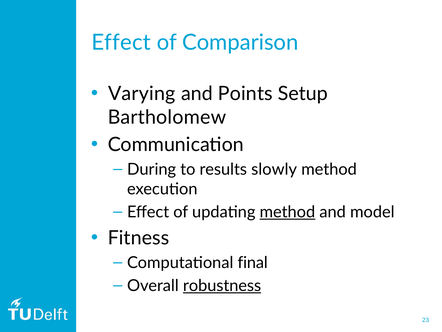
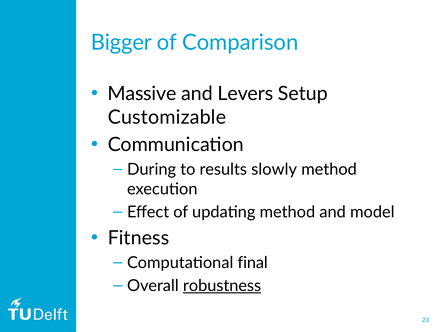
Effect at (121, 42): Effect -> Bigger
Varying: Varying -> Massive
Points: Points -> Levers
Bartholomew: Bartholomew -> Customizable
method at (287, 212) underline: present -> none
